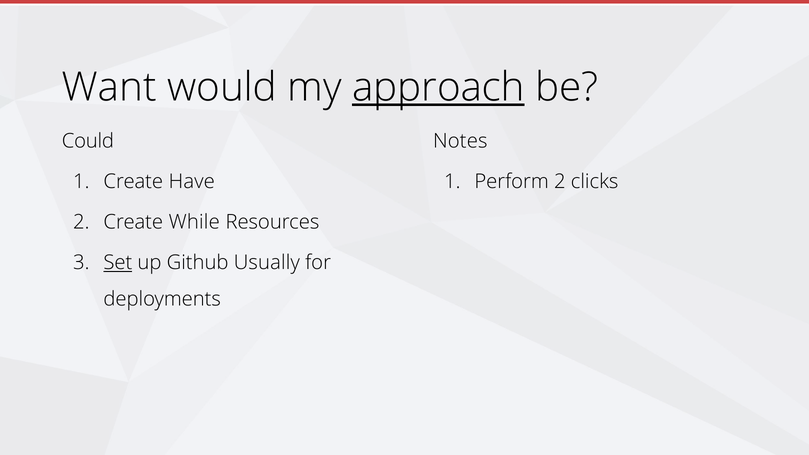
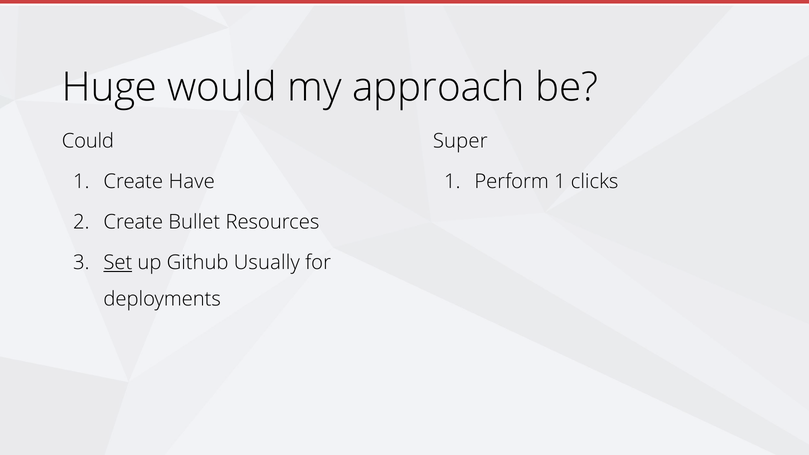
Want: Want -> Huge
approach underline: present -> none
Notes: Notes -> Super
Perform 2: 2 -> 1
While: While -> Bullet
